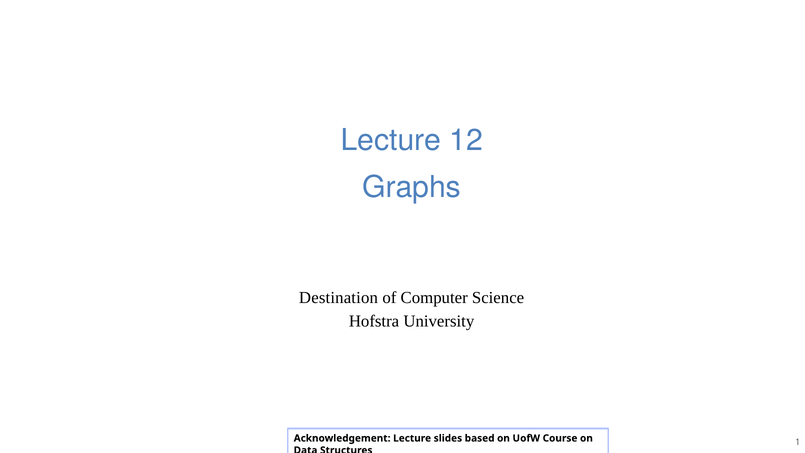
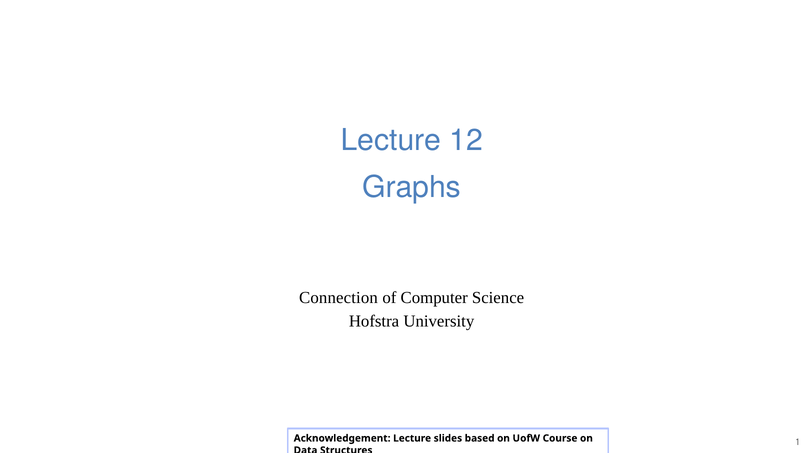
Destination: Destination -> Connection
